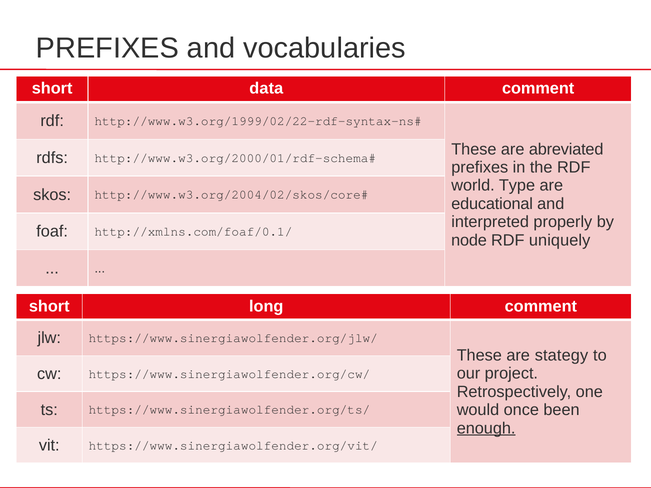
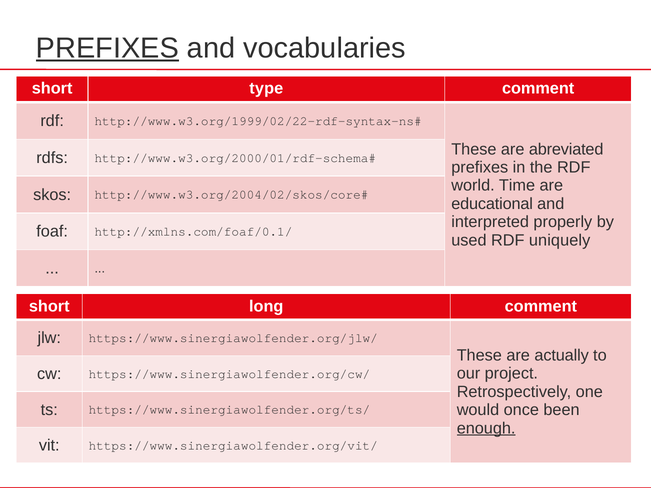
PREFIXES at (107, 48) underline: none -> present
data: data -> type
Type: Type -> Time
node: node -> used
stategy: stategy -> actually
